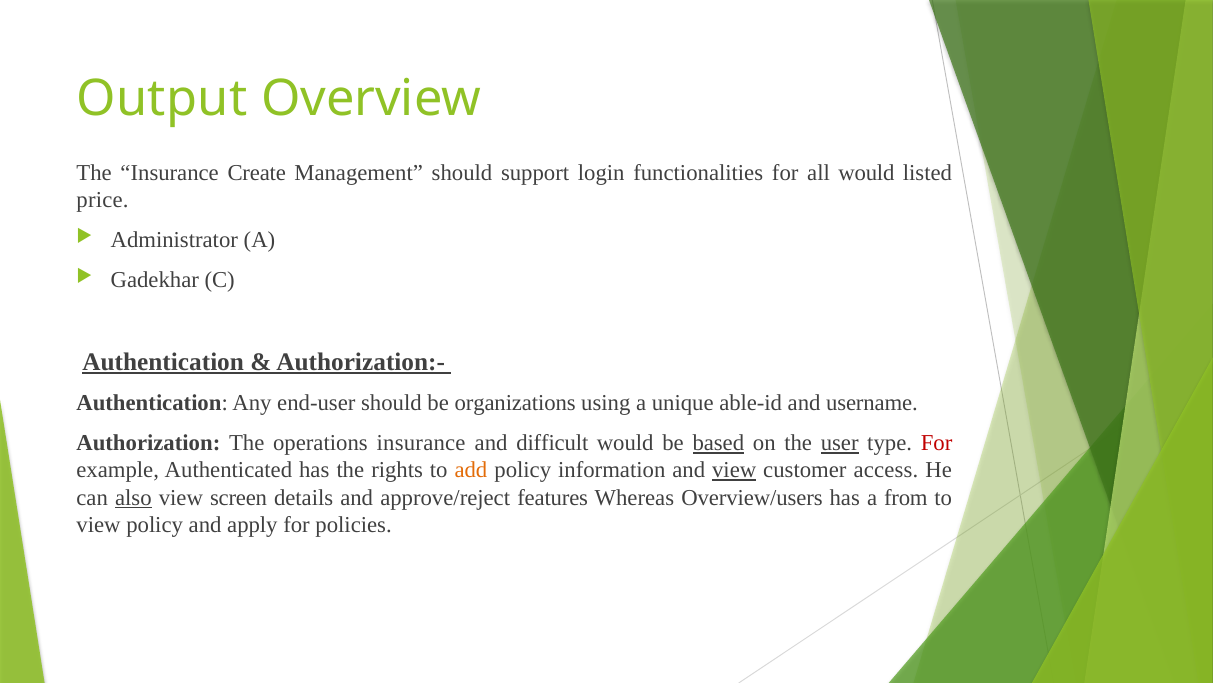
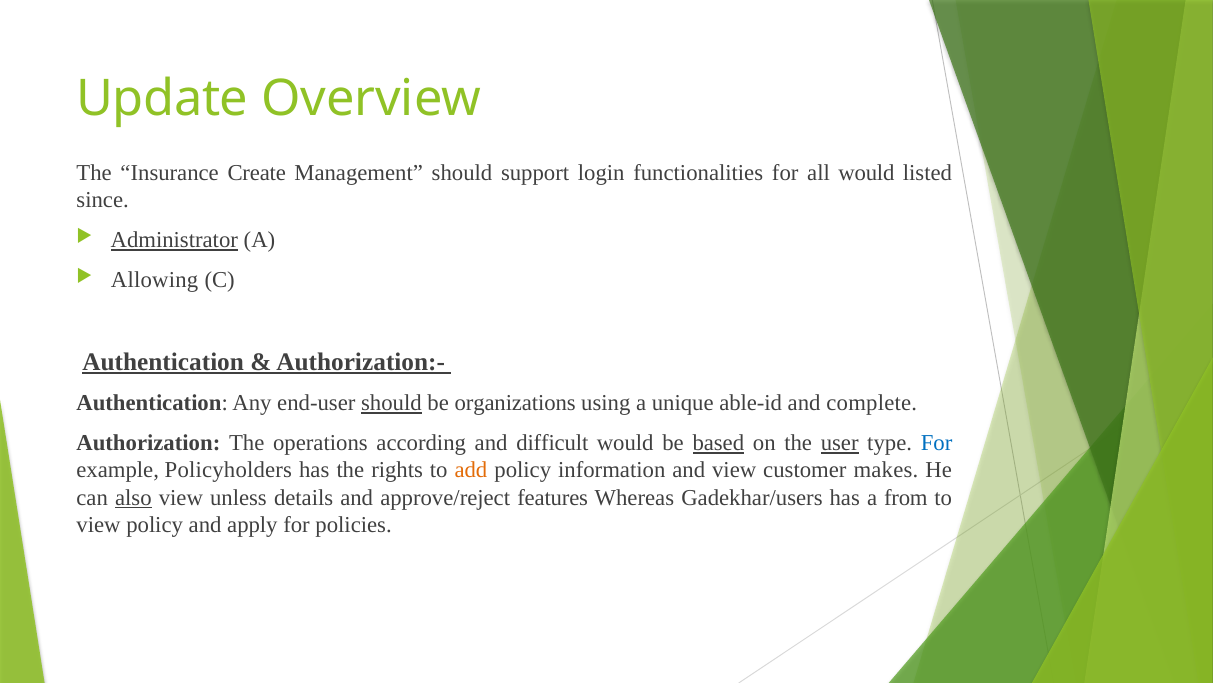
Output: Output -> Update
price: price -> since
Administrator underline: none -> present
Gadekhar: Gadekhar -> Allowing
should at (391, 403) underline: none -> present
username: username -> complete
operations insurance: insurance -> according
For at (937, 443) colour: red -> blue
Authenticated: Authenticated -> Policyholders
view at (734, 470) underline: present -> none
access: access -> makes
screen: screen -> unless
Overview/users: Overview/users -> Gadekhar/users
